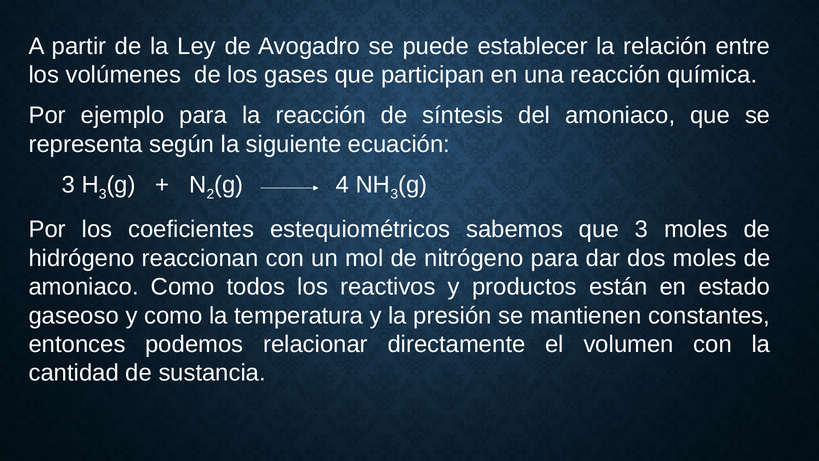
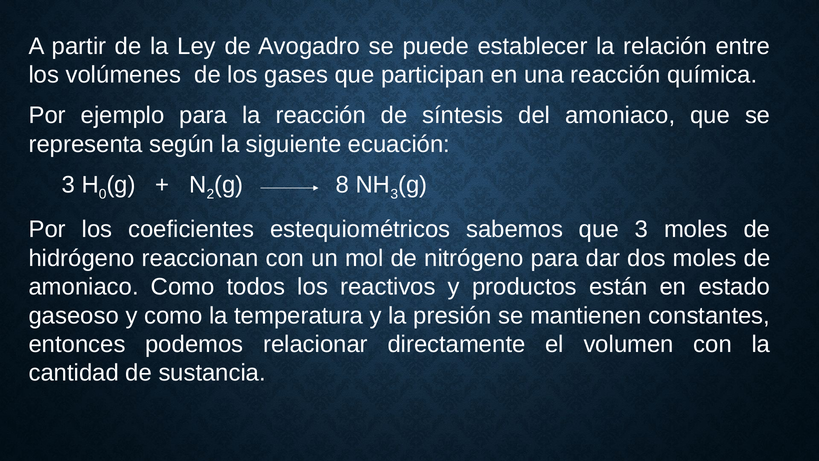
3 at (103, 194): 3 -> 0
4: 4 -> 8
